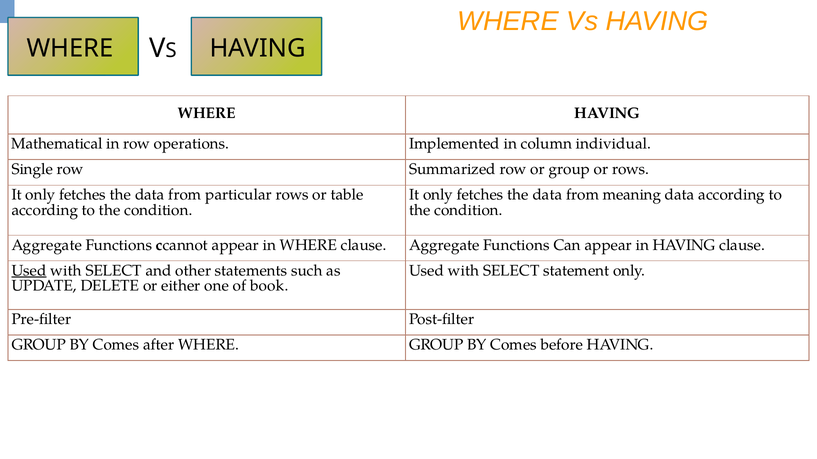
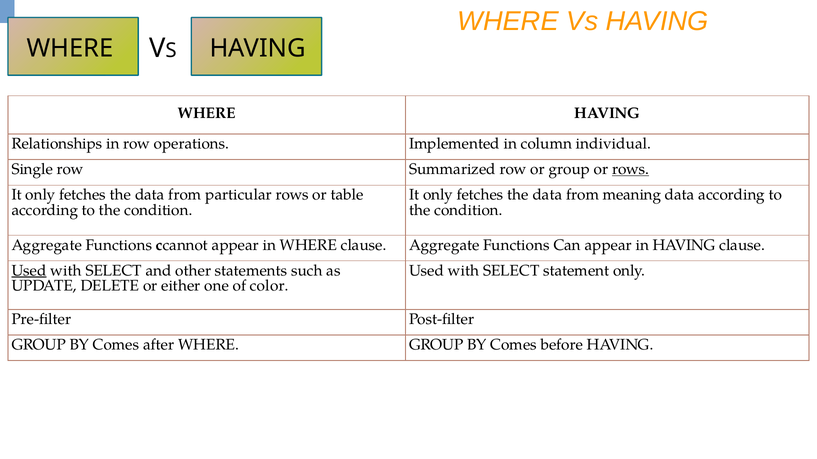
Mathematical: Mathematical -> Relationships
rows at (631, 169) underline: none -> present
book: book -> color
